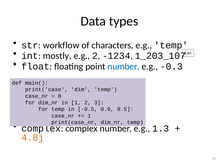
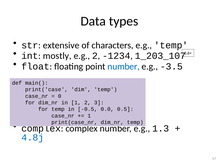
workflow: workflow -> extensive
-0.3: -0.3 -> -3.5
4.8j colour: orange -> blue
